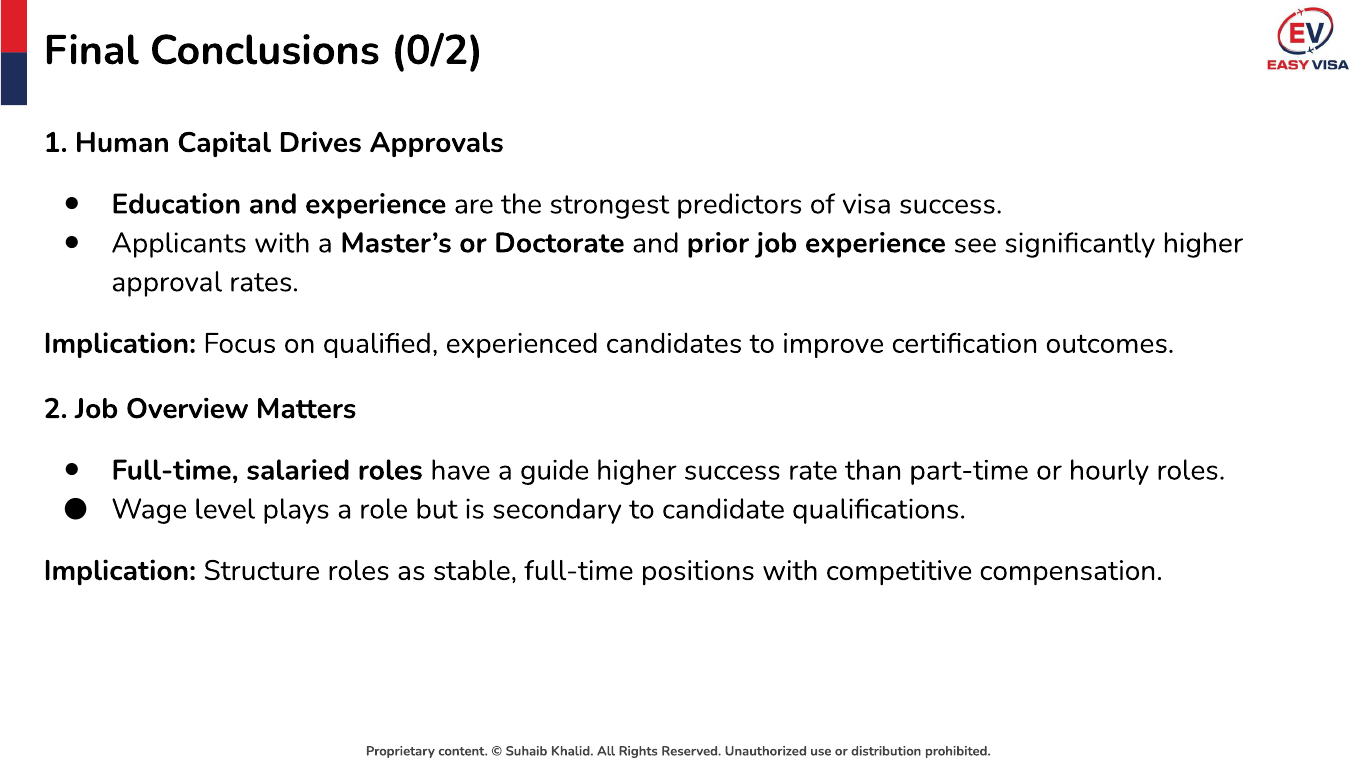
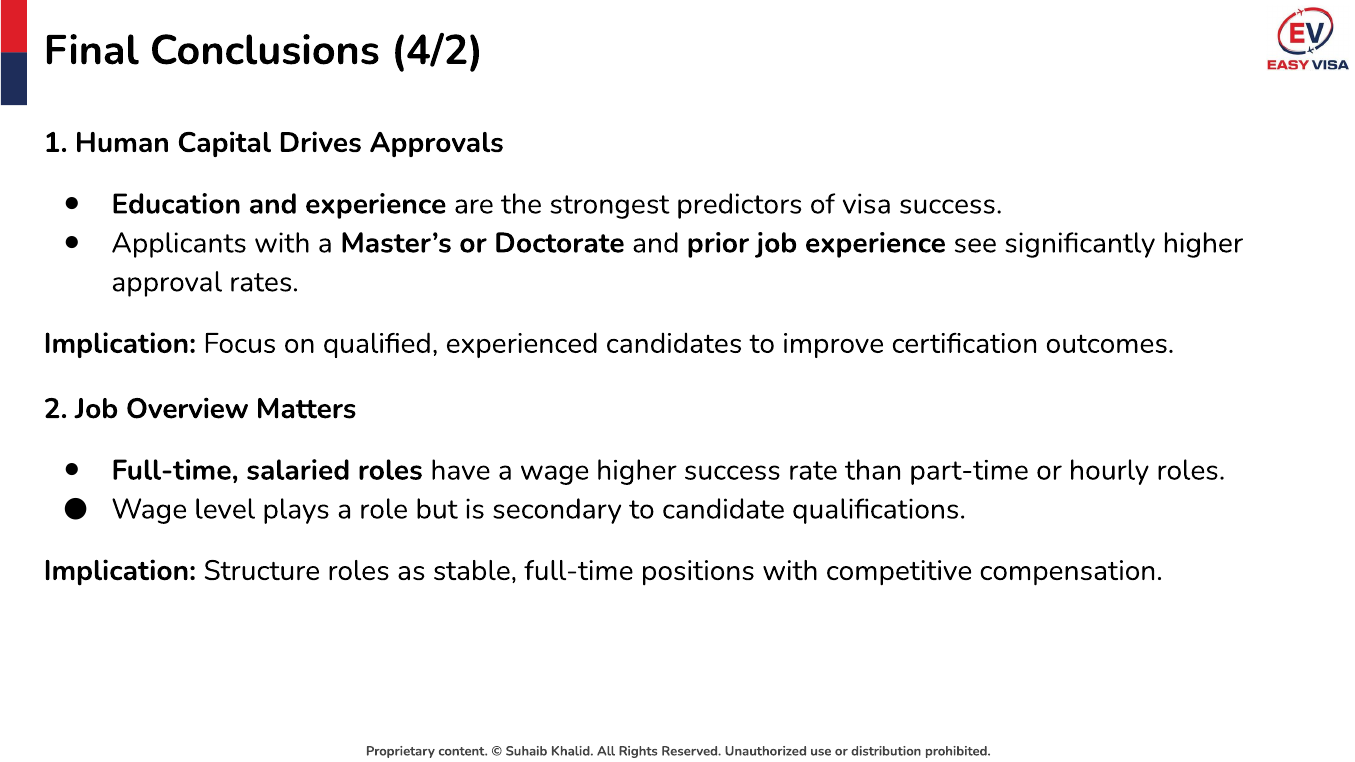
0/2: 0/2 -> 4/2
a guide: guide -> wage
